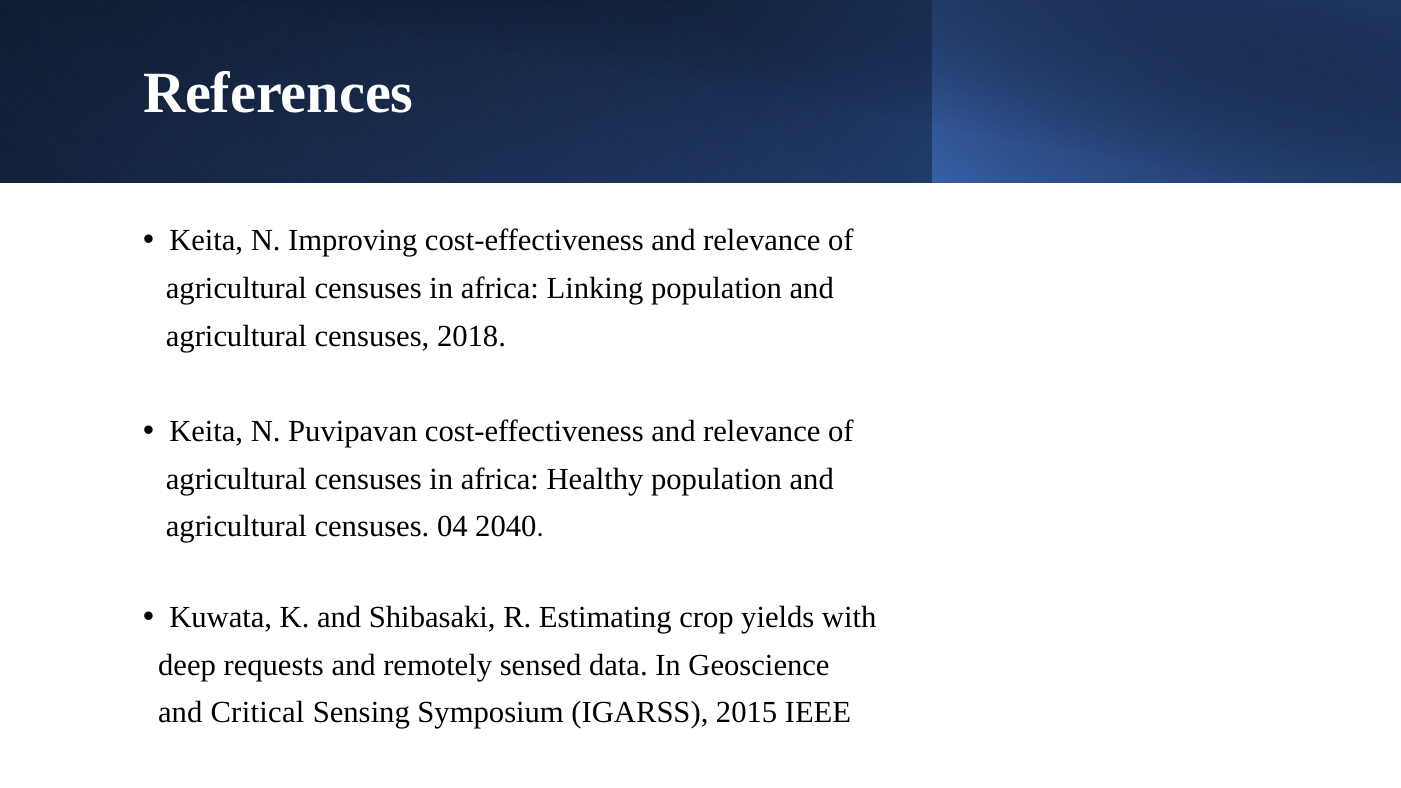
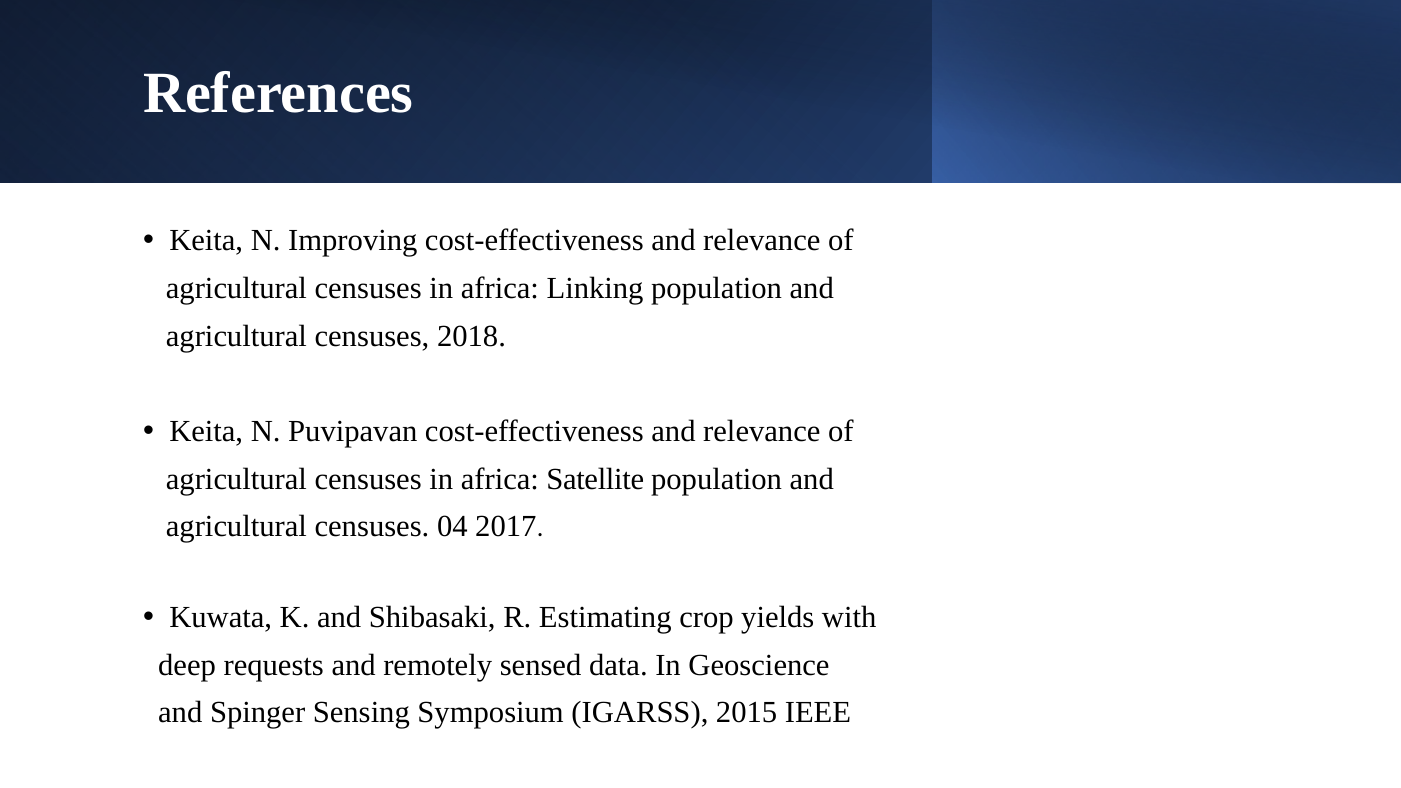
Healthy: Healthy -> Satellite
2040: 2040 -> 2017
Critical: Critical -> Spinger
